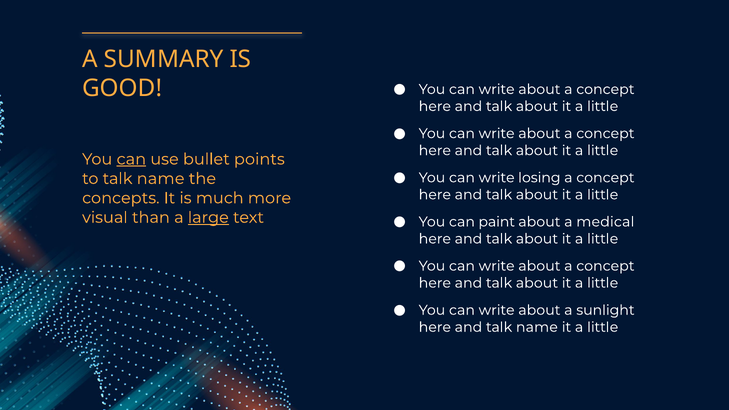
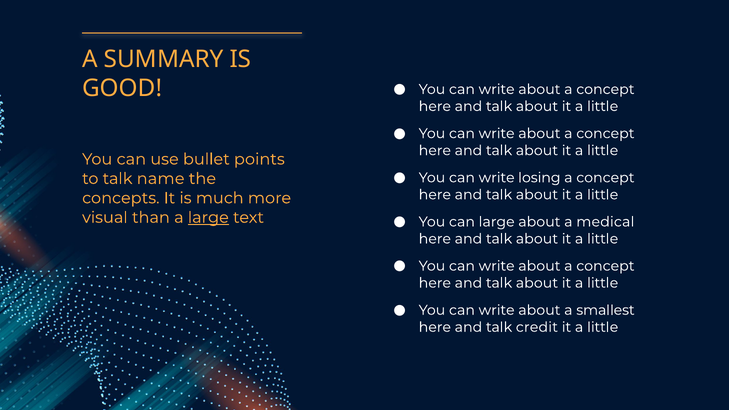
can at (131, 159) underline: present -> none
can paint: paint -> large
sunlight: sunlight -> smallest
and talk name: name -> credit
